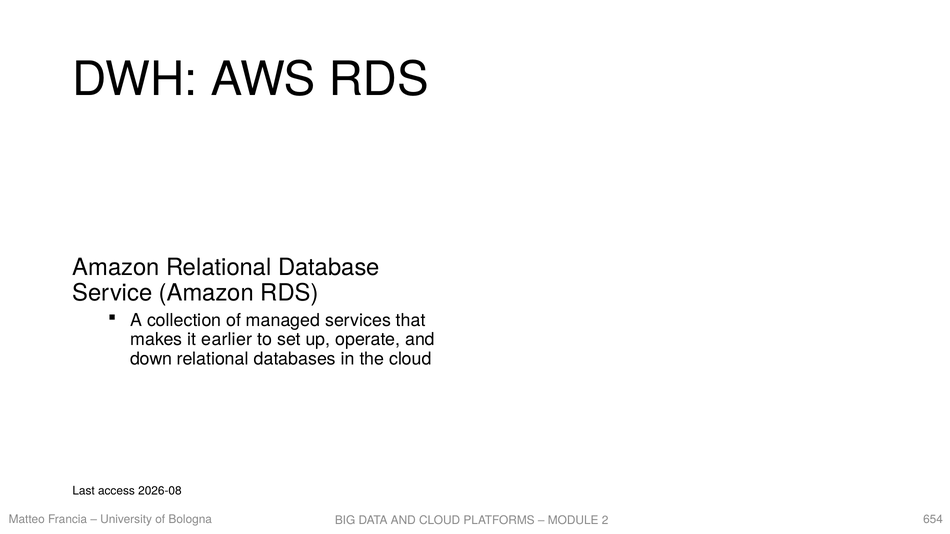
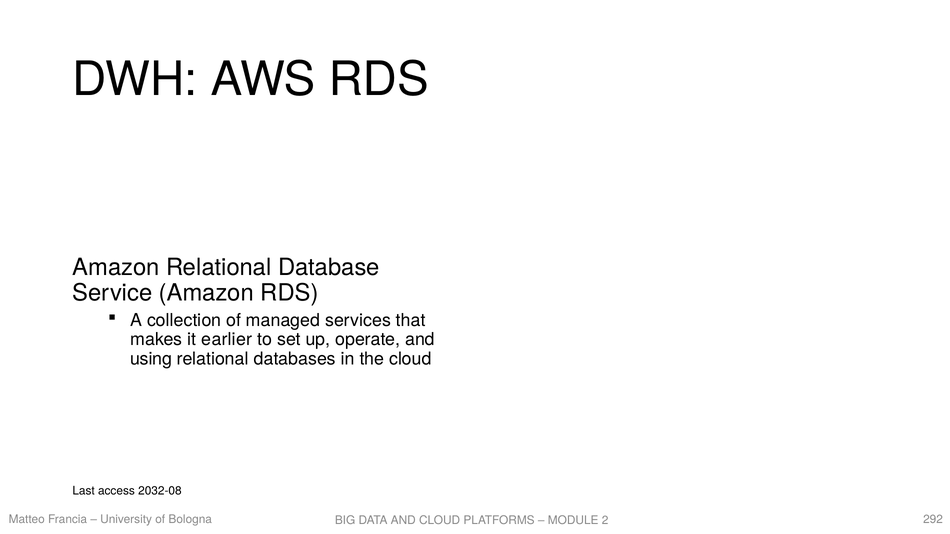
down: down -> using
2026-08: 2026-08 -> 2032-08
654: 654 -> 292
